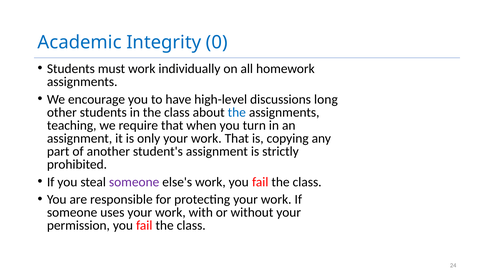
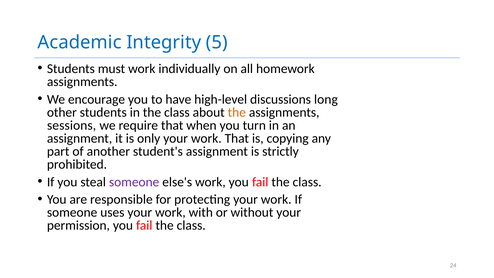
0: 0 -> 5
the at (237, 112) colour: blue -> orange
teaching: teaching -> sessions
